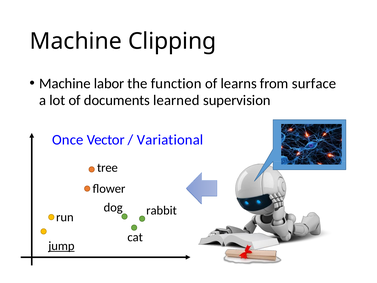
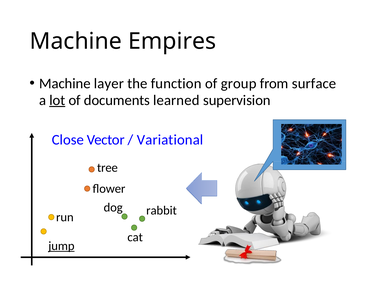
Clipping: Clipping -> Empires
labor: labor -> layer
learns: learns -> group
lot underline: none -> present
Once: Once -> Close
